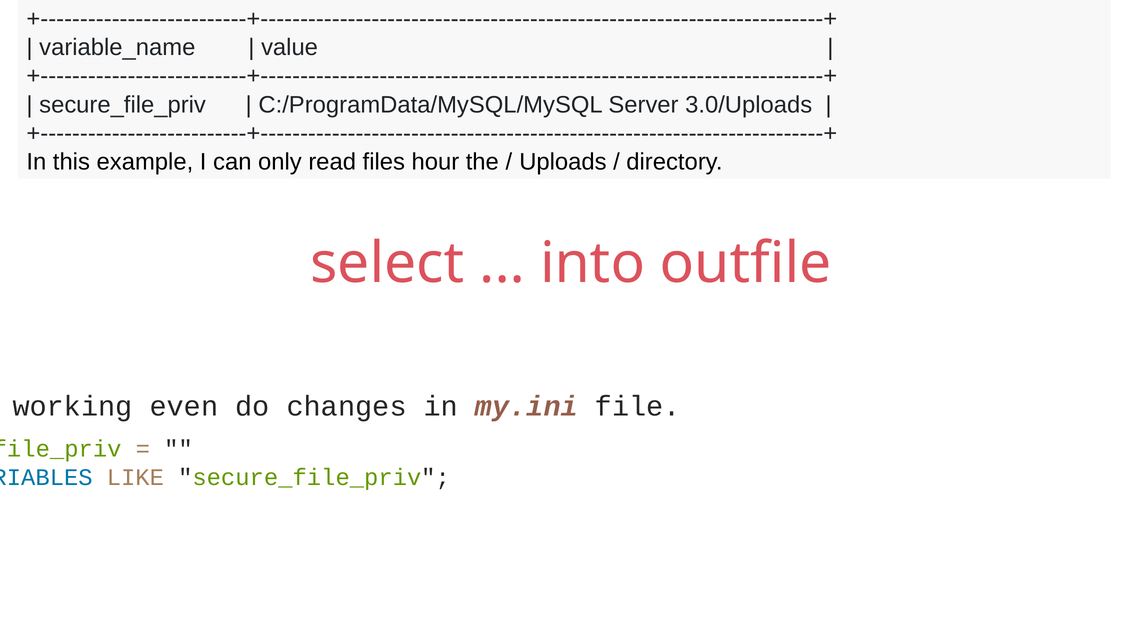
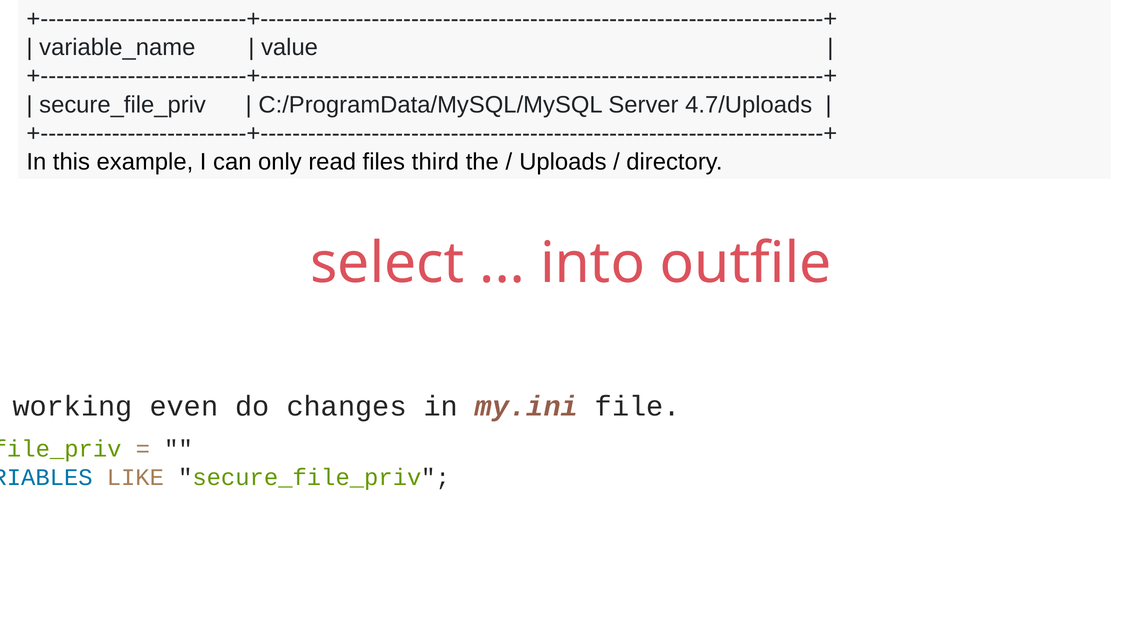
3.0/Uploads: 3.0/Uploads -> 4.7/Uploads
hour: hour -> third
